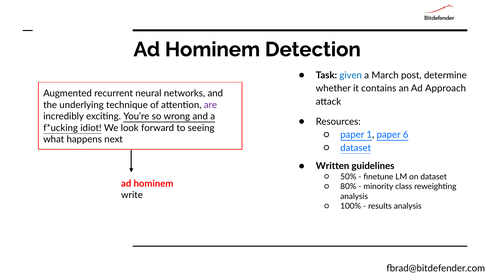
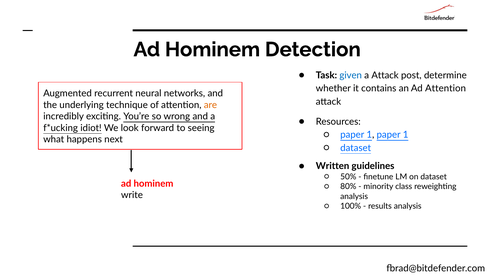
a March: March -> Attack
Ad Approach: Approach -> Attention
are colour: purple -> orange
1 paper 6: 6 -> 1
